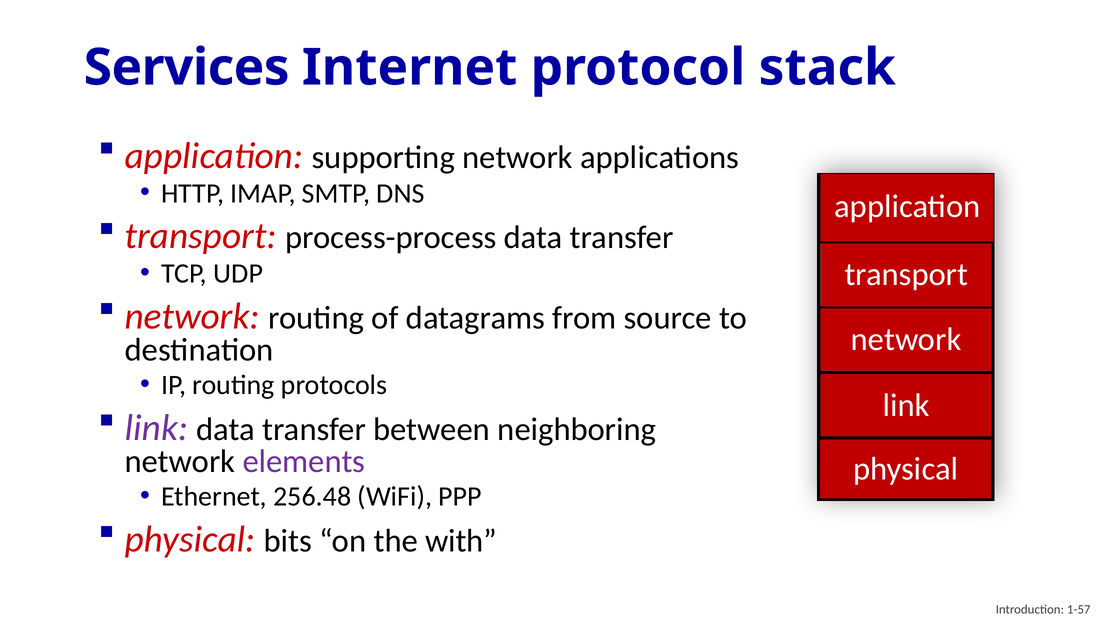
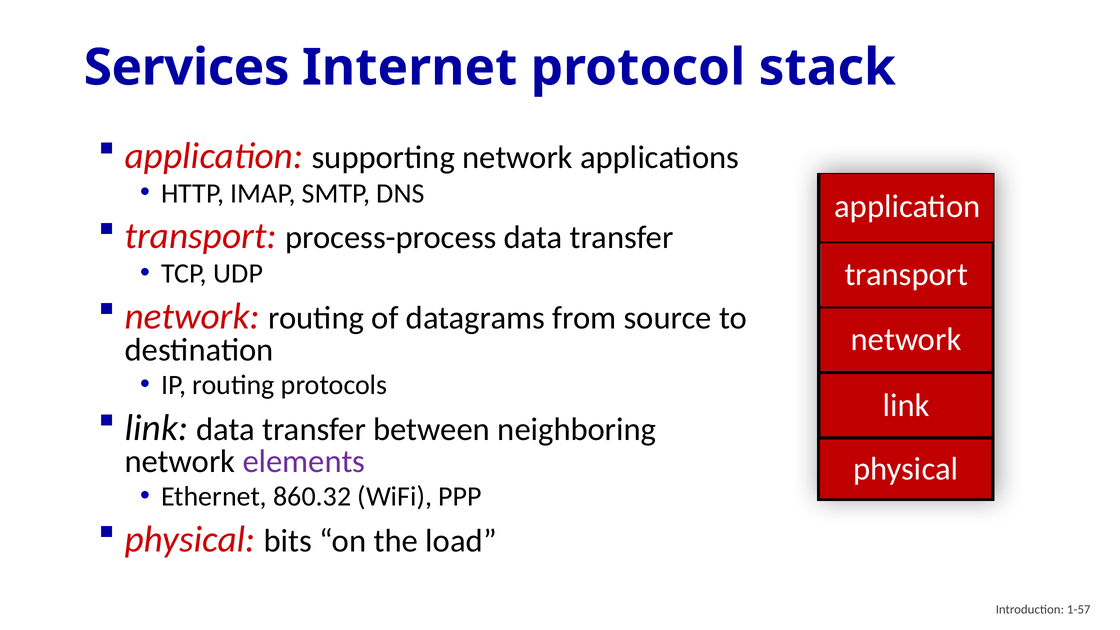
link at (156, 428) colour: purple -> black
256.48: 256.48 -> 860.32
with: with -> load
